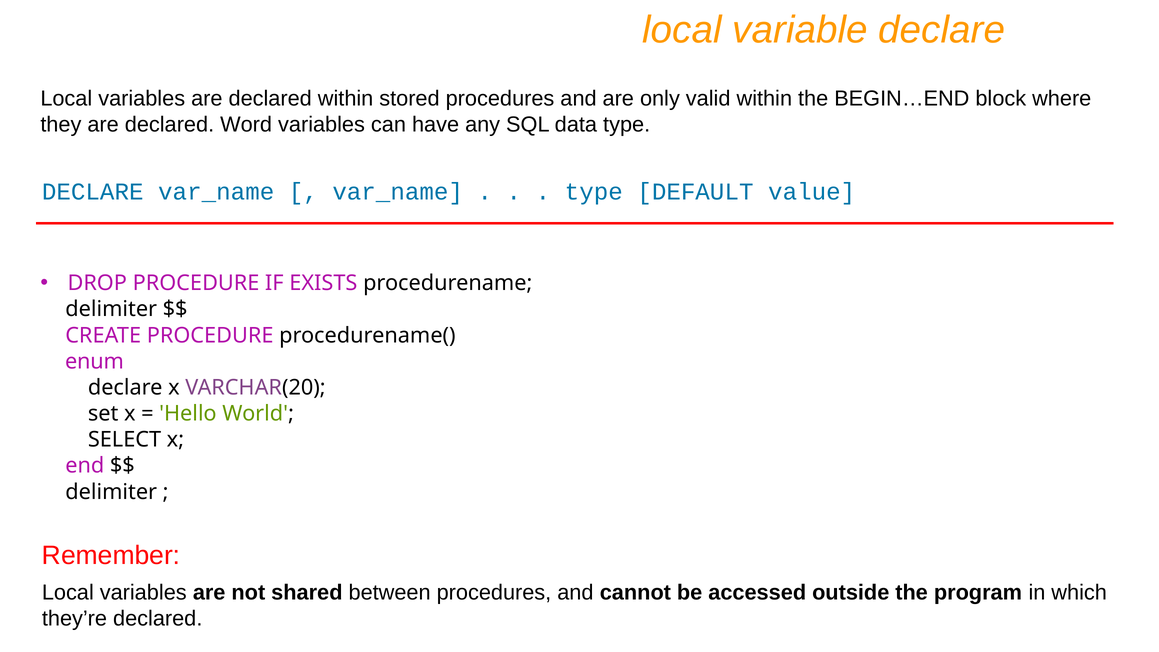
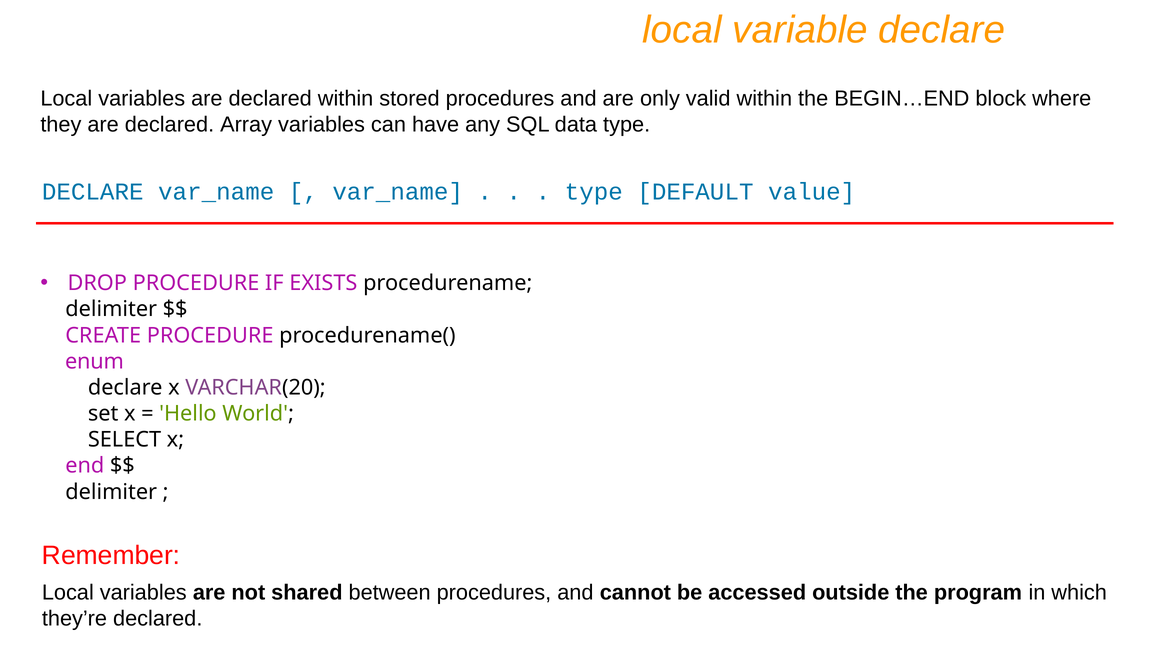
Word: Word -> Array
